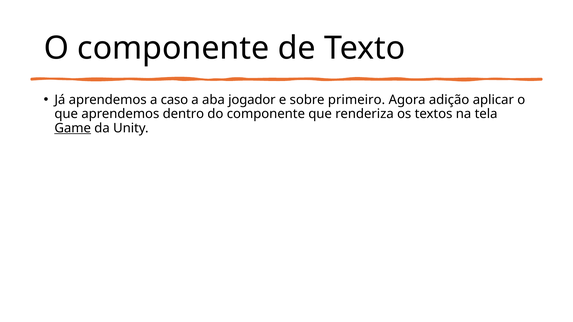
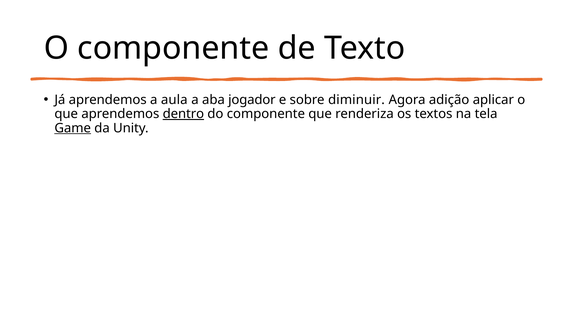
caso: caso -> aula
primeiro: primeiro -> diminuir
dentro underline: none -> present
